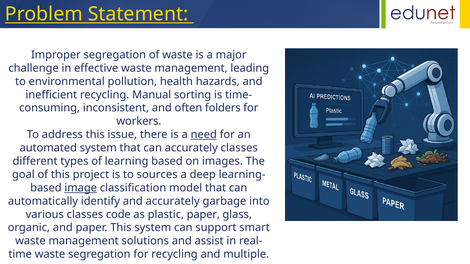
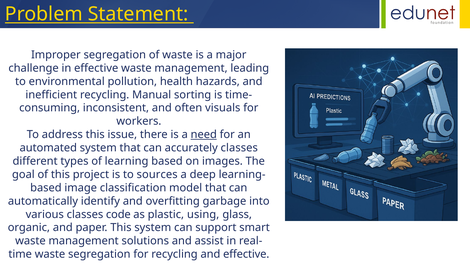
folders: folders -> visuals
image underline: present -> none
and accurately: accurately -> overfitting
plastic paper: paper -> using
and multiple: multiple -> effective
